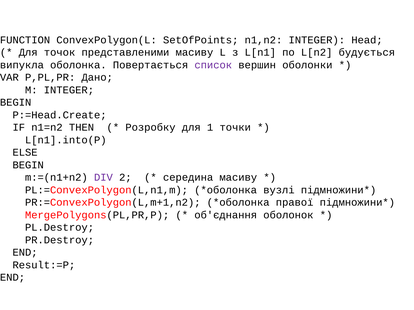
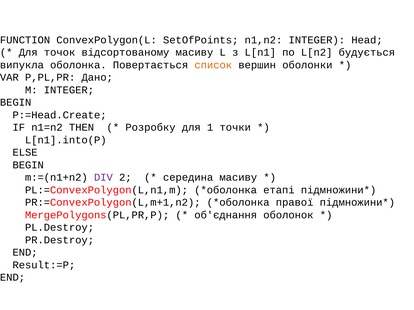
представленими: представленими -> відсортованому
список colour: purple -> orange
вузлі: вузлі -> етапі
